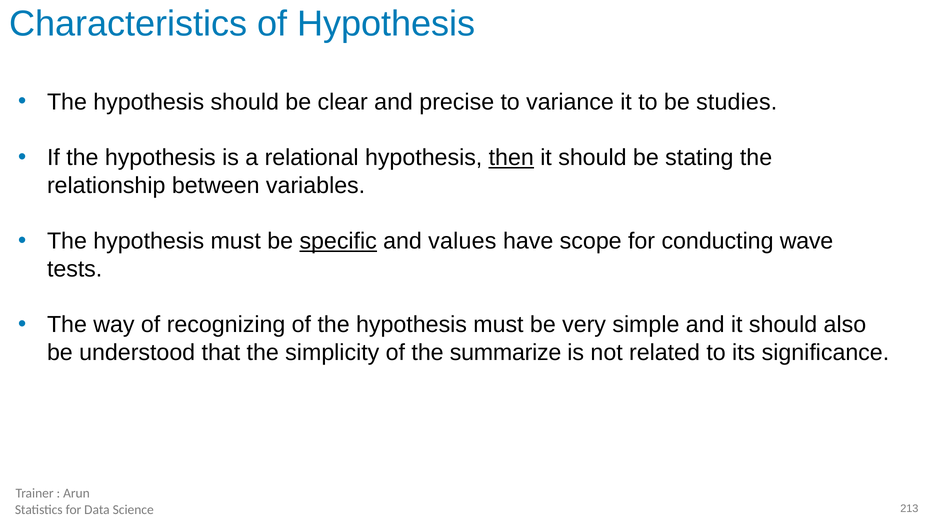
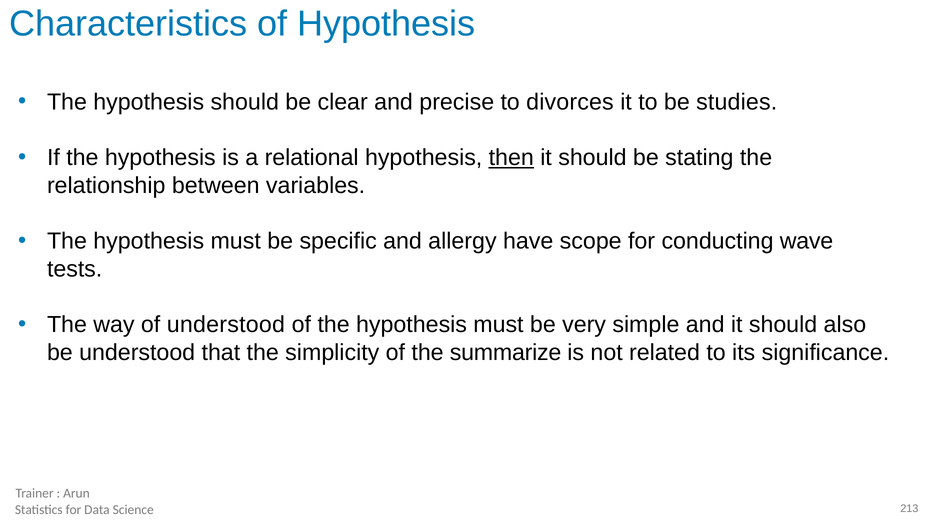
variance: variance -> divorces
specific underline: present -> none
values: values -> allergy
of recognizing: recognizing -> understood
